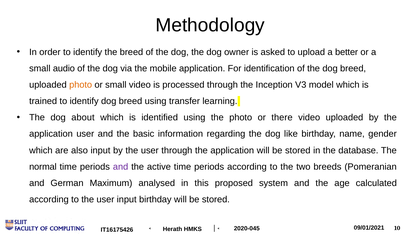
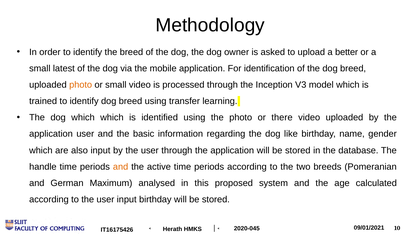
audio: audio -> latest
dog about: about -> which
normal: normal -> handle
and at (121, 167) colour: purple -> orange
